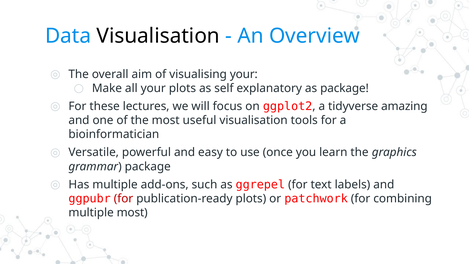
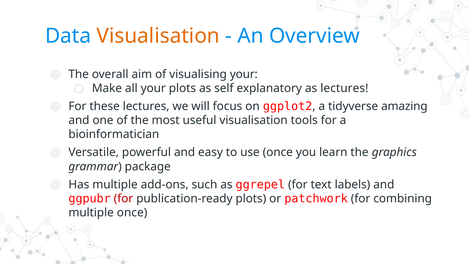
Visualisation at (158, 36) colour: black -> orange
as package: package -> lectures
multiple most: most -> once
